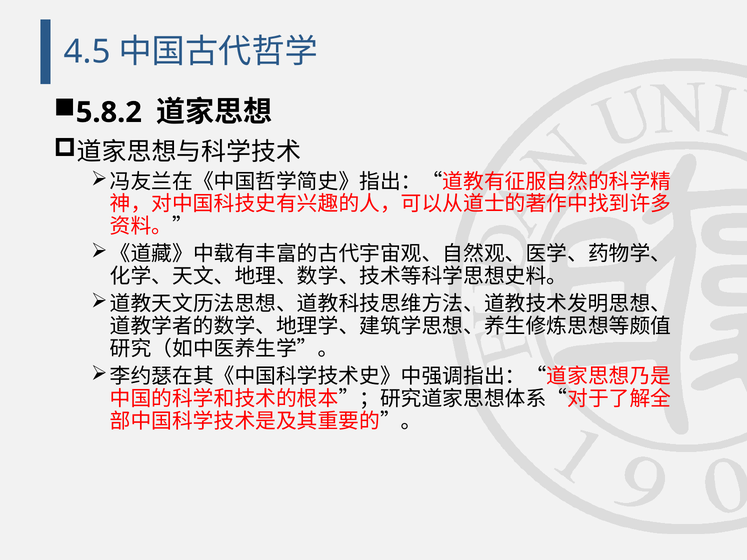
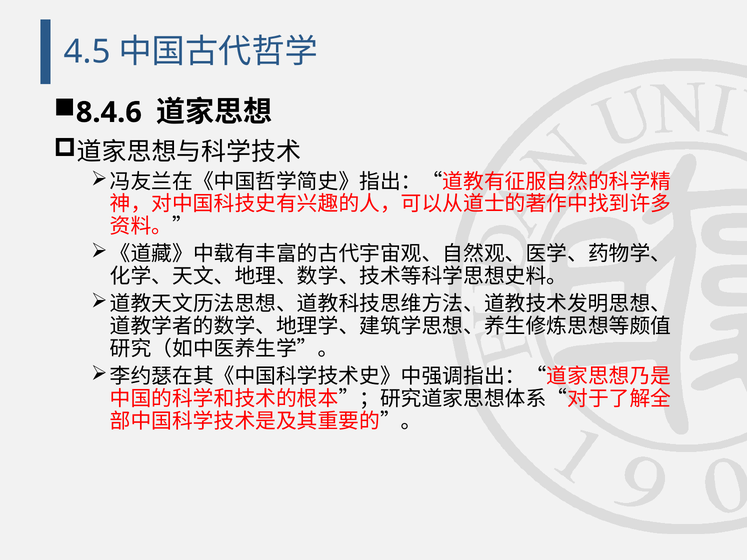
5.8.2: 5.8.2 -> 8.4.6
